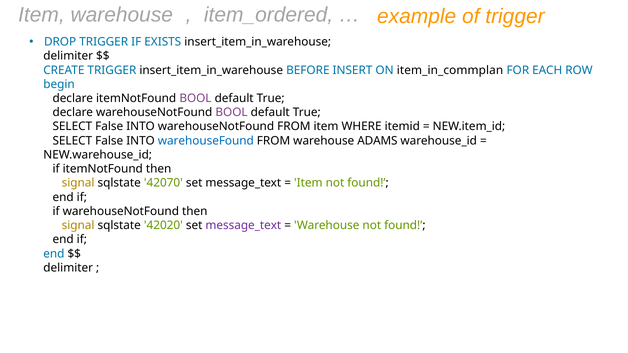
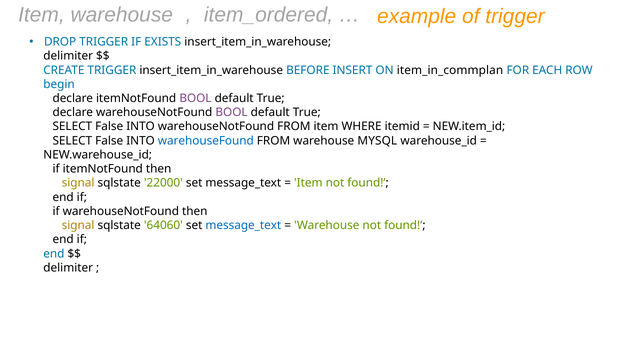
ADAMS: ADAMS -> MYSQL
42070: 42070 -> 22000
42020: 42020 -> 64060
message_text at (243, 226) colour: purple -> blue
